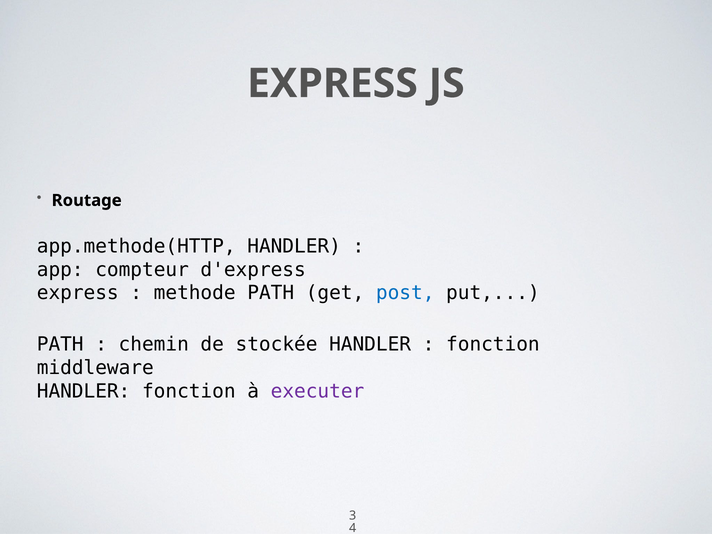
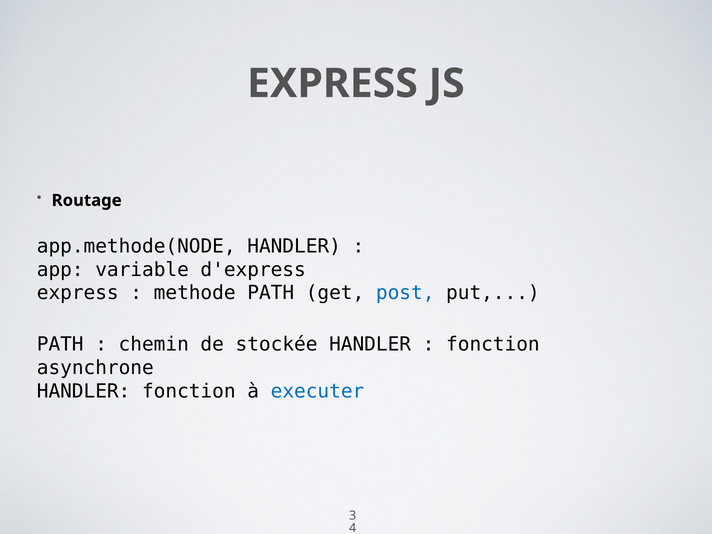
app.methode(HTTP: app.methode(HTTP -> app.methode(NODE
compteur: compteur -> variable
middleware: middleware -> asynchrone
executer colour: purple -> blue
